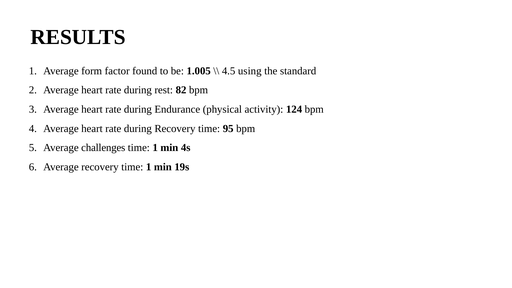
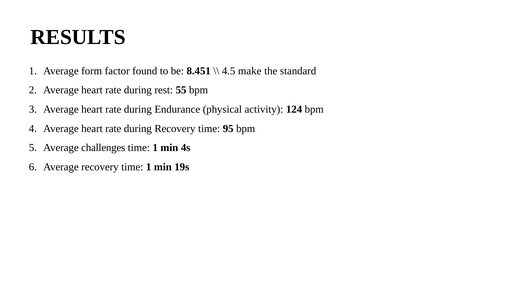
1.005: 1.005 -> 8.451
using: using -> make
82: 82 -> 55
